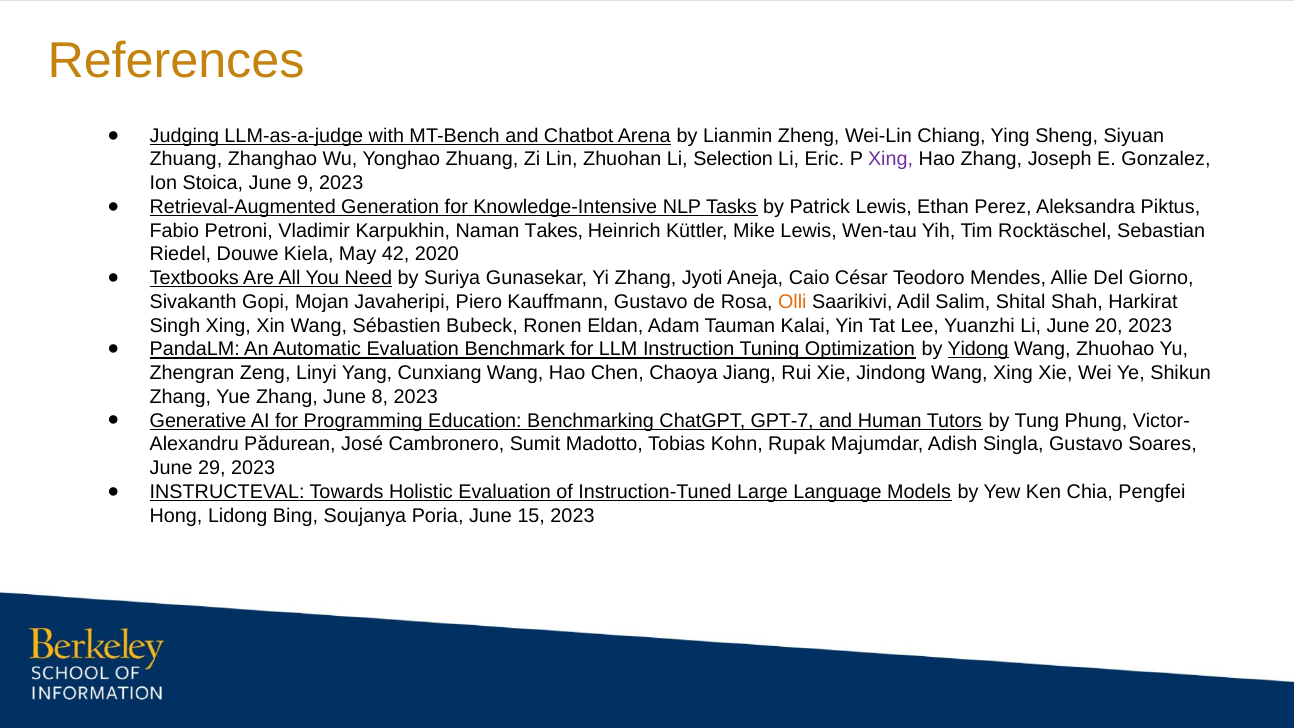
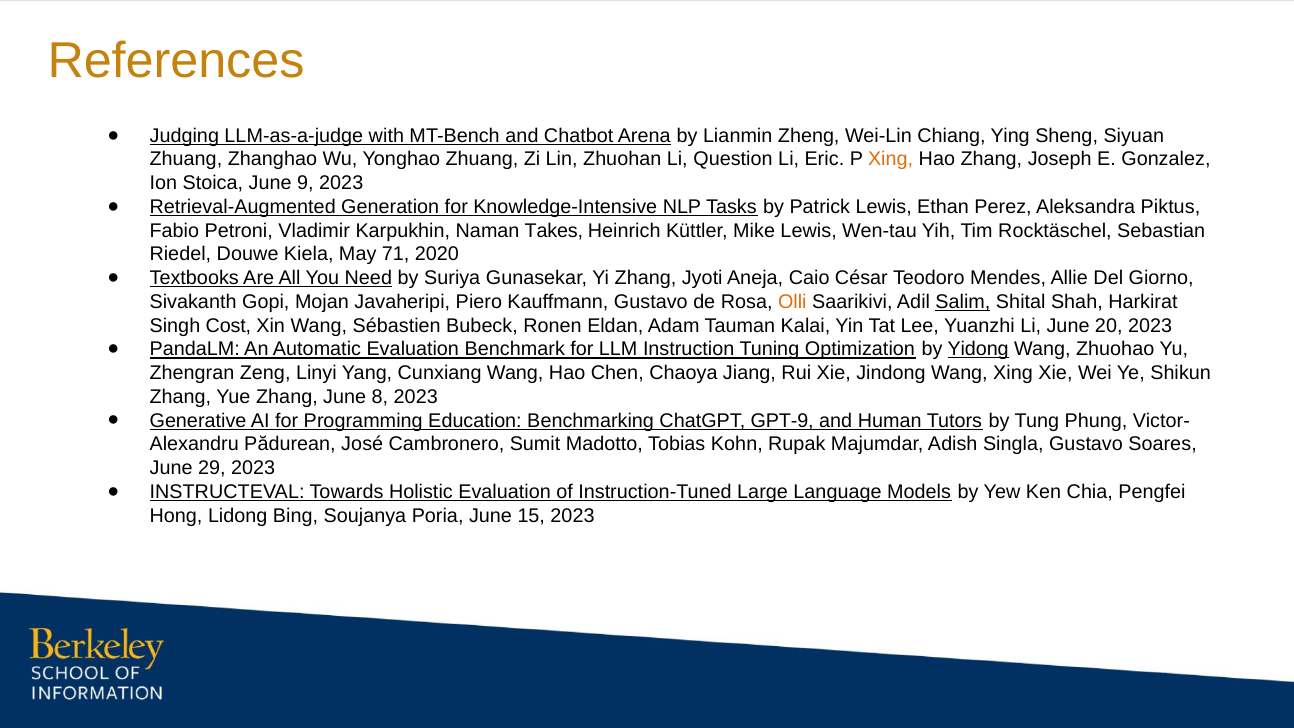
Selection: Selection -> Question
Xing at (891, 159) colour: purple -> orange
42: 42 -> 71
Salim underline: none -> present
Singh Xing: Xing -> Cost
GPT-7: GPT-7 -> GPT-9
